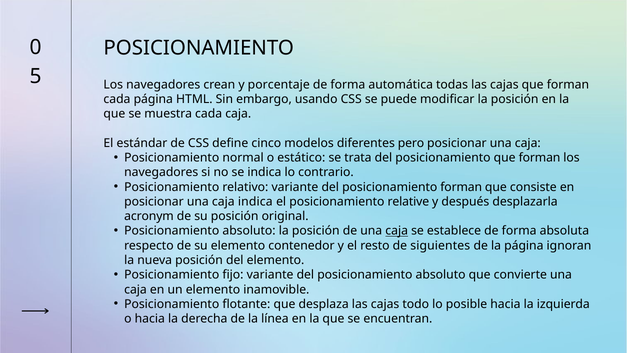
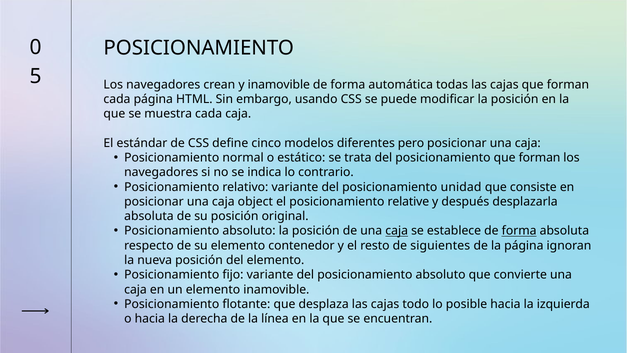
y porcentaje: porcentaje -> inamovible
posicionamiento forman: forman -> unidad
caja indica: indica -> object
acronym at (149, 216): acronym -> absoluta
forma at (519, 231) underline: none -> present
